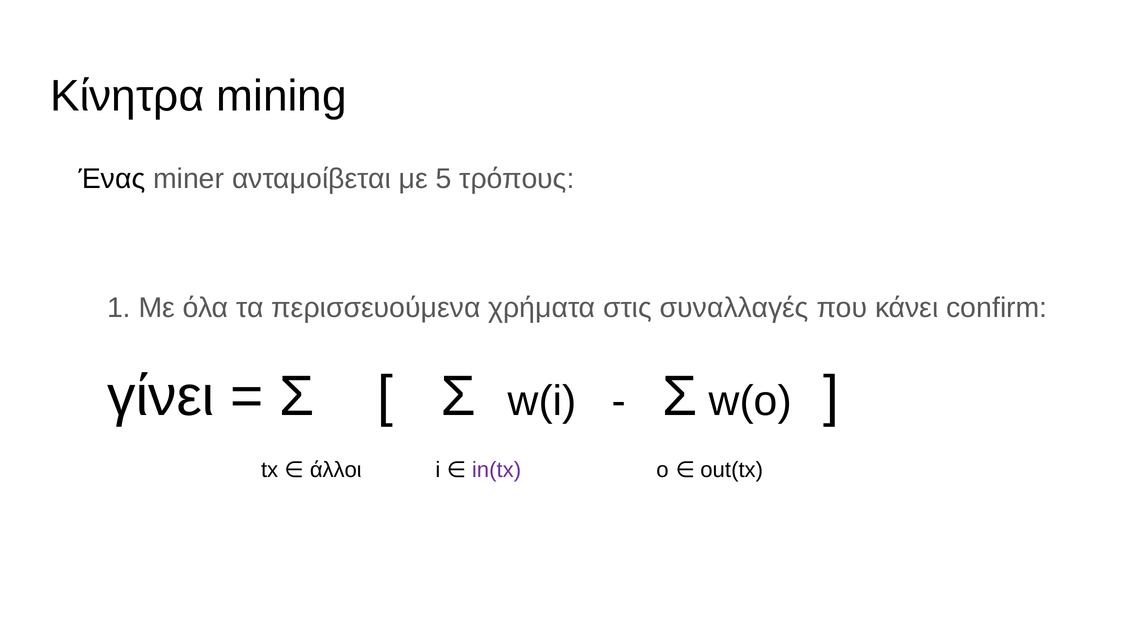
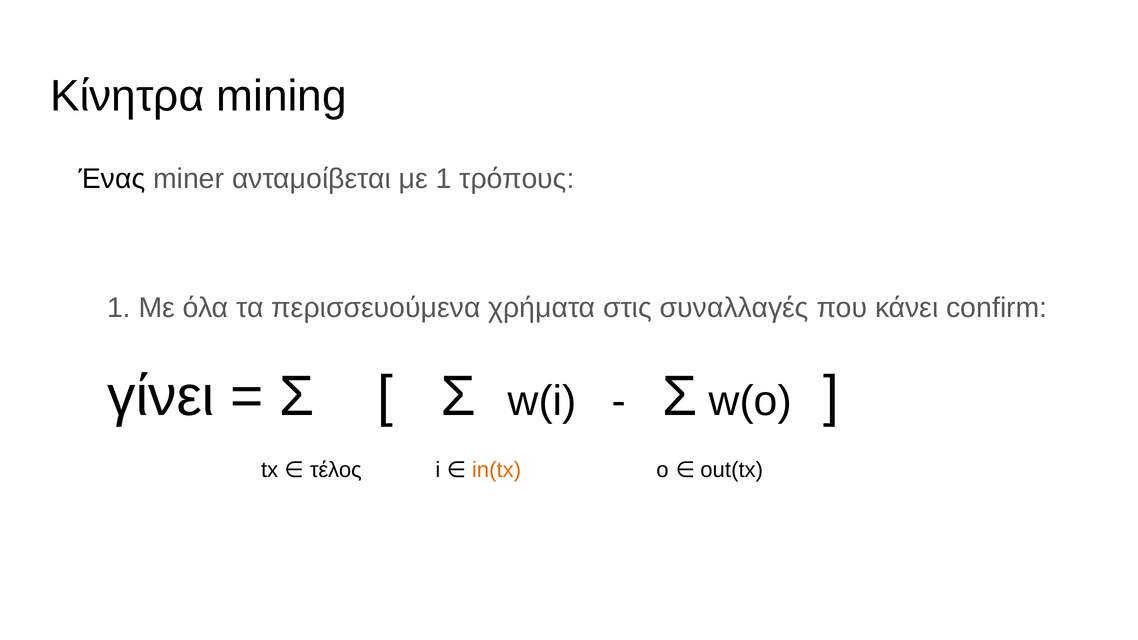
με 5: 5 -> 1
άλλοι: άλλοι -> τέλος
in(tx colour: purple -> orange
